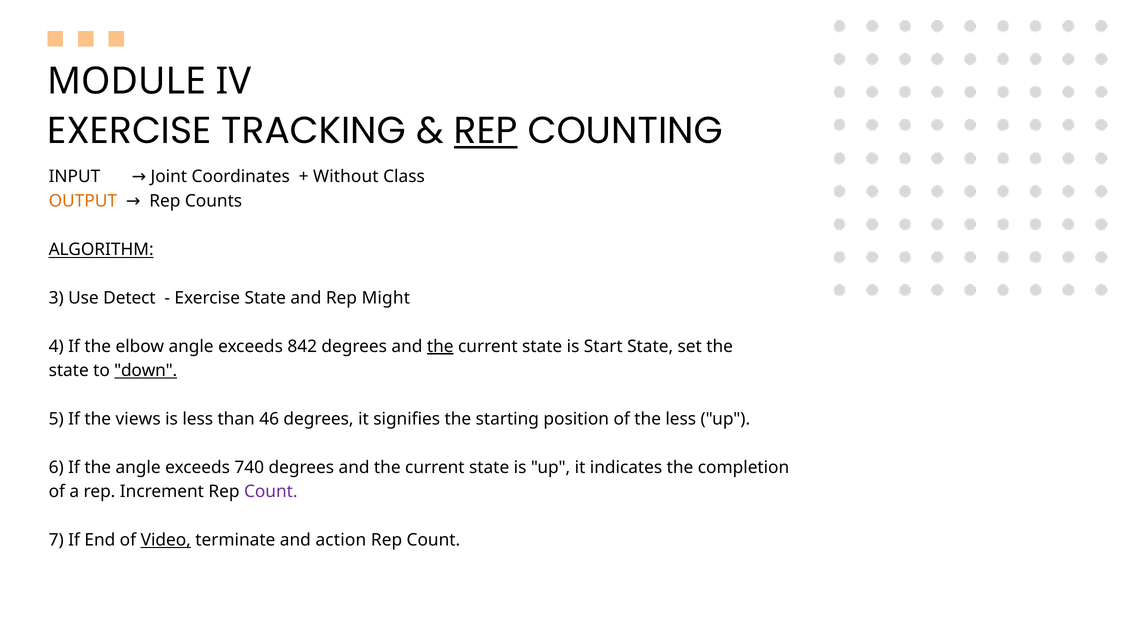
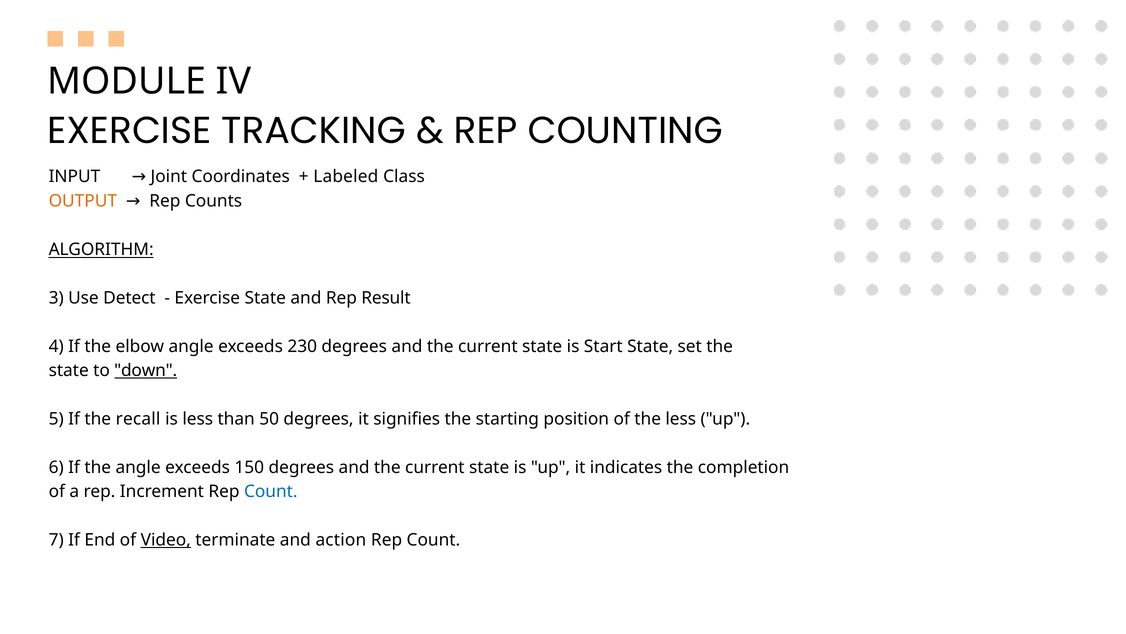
REP at (486, 131) underline: present -> none
Without: Without -> Labeled
Might: Might -> Result
842: 842 -> 230
the at (440, 346) underline: present -> none
views: views -> recall
46: 46 -> 50
740: 740 -> 150
Count at (271, 491) colour: purple -> blue
